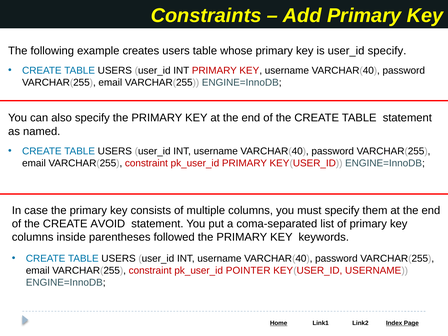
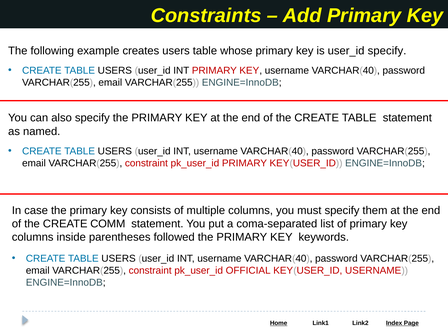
AVOID: AVOID -> COMM
POINTER: POINTER -> OFFICIAL
